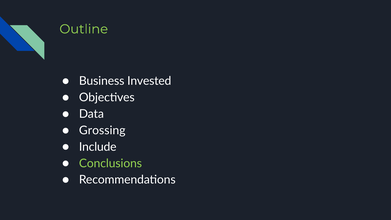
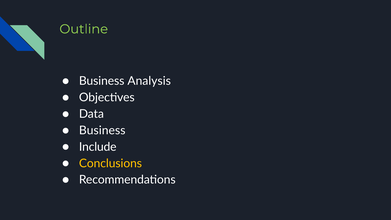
Invested: Invested -> Analysis
Grossing at (102, 130): Grossing -> Business
Conclusions colour: light green -> yellow
